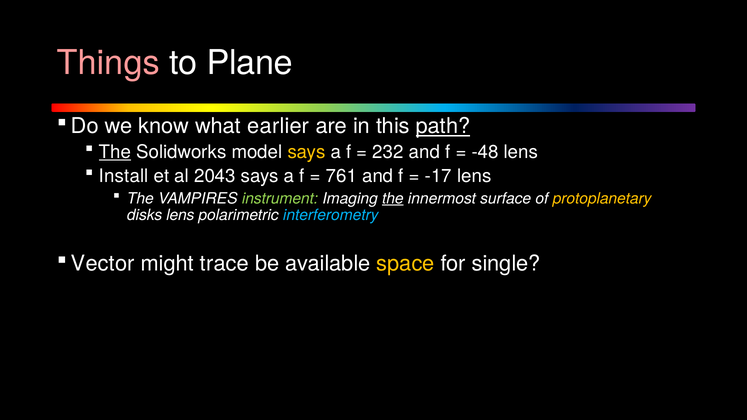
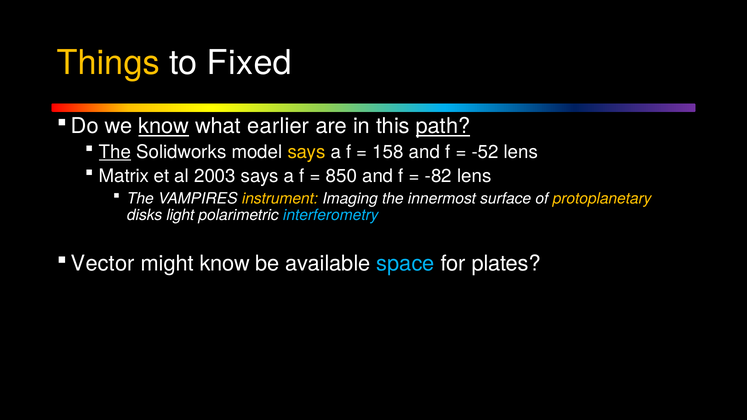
Things colour: pink -> yellow
Plane: Plane -> Fixed
know at (164, 126) underline: none -> present
232: 232 -> 158
-48: -48 -> -52
Install: Install -> Matrix
2043: 2043 -> 2003
761: 761 -> 850
-17: -17 -> -82
instrument colour: light green -> yellow
the at (393, 198) underline: present -> none
disks lens: lens -> light
might trace: trace -> know
space colour: yellow -> light blue
single: single -> plates
